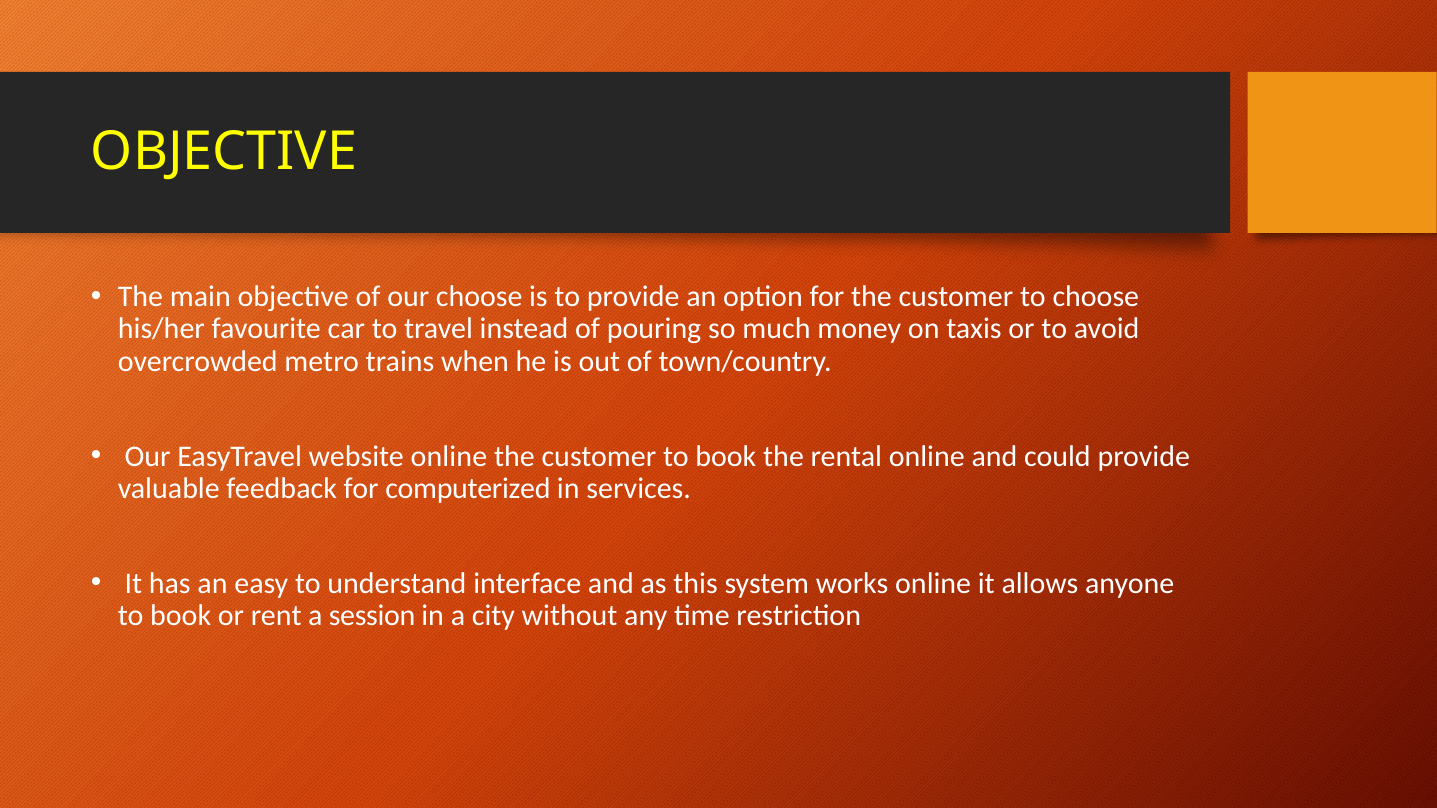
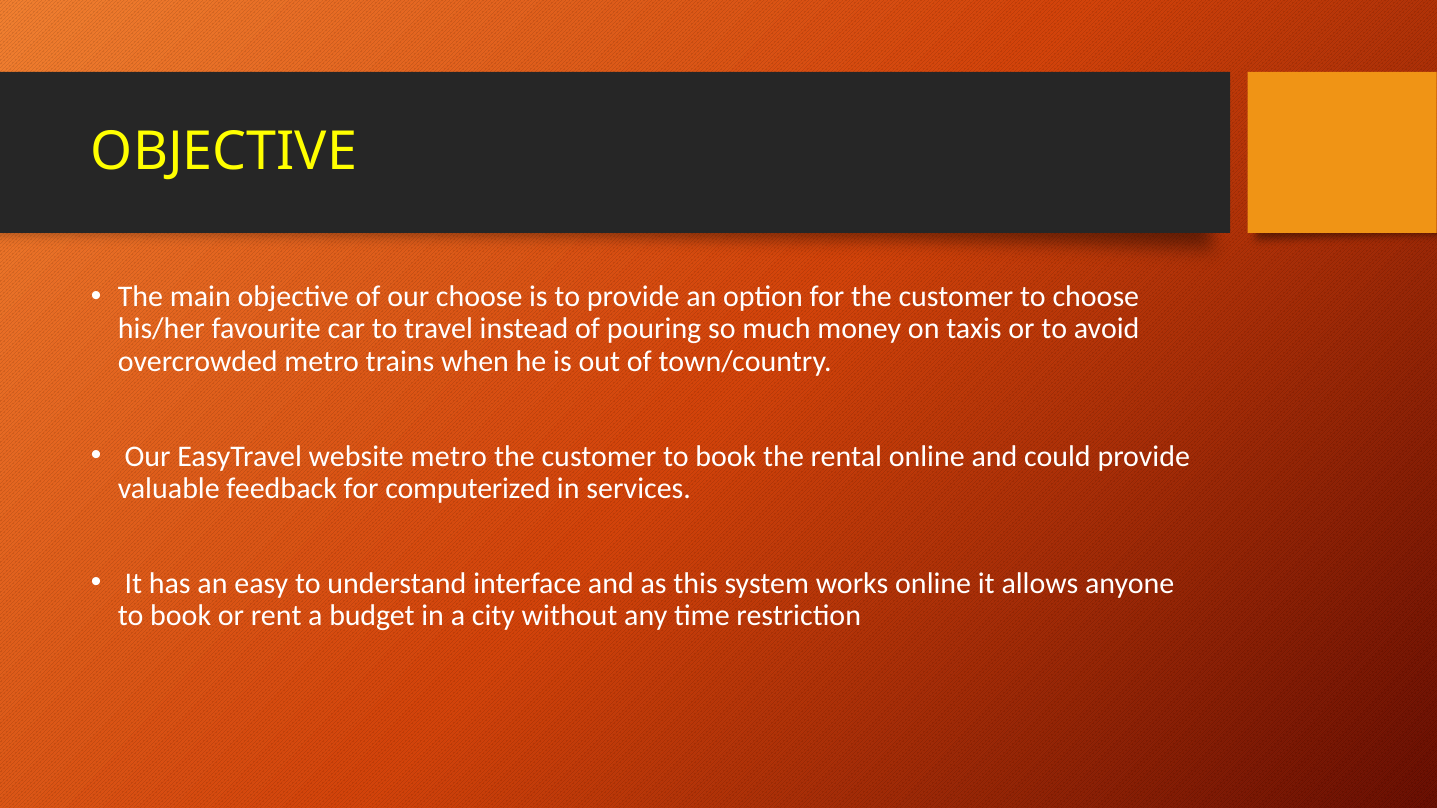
website online: online -> metro
session: session -> budget
